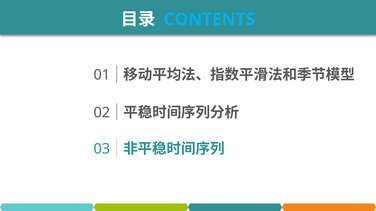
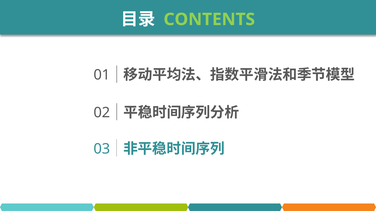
CONTENTS colour: light blue -> light green
